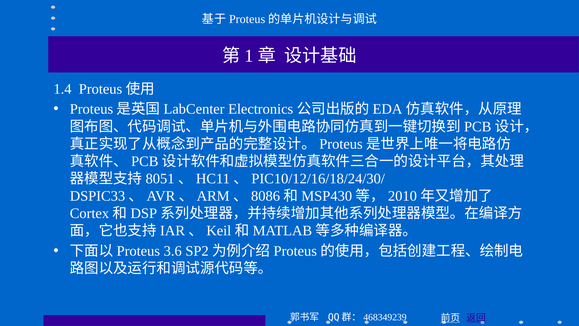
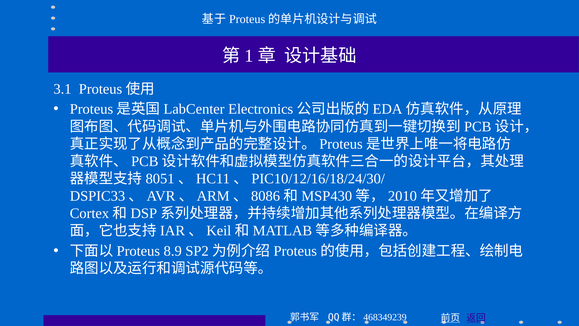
1.4: 1.4 -> 3.1
3.6: 3.6 -> 8.9
